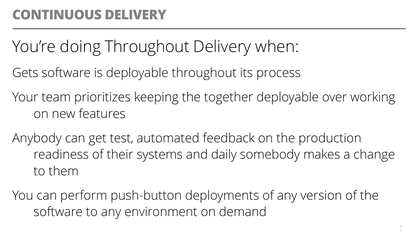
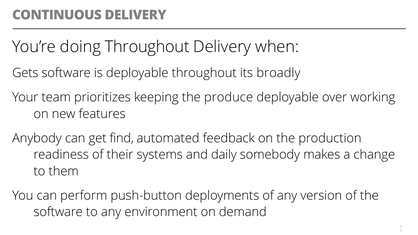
process: process -> broadly
together: together -> produce
test: test -> find
